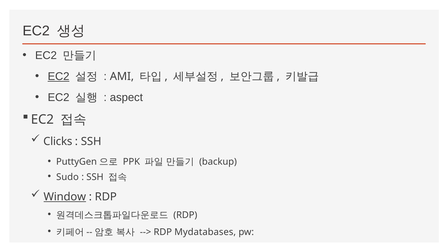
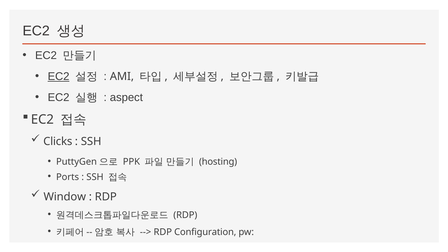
backup: backup -> hosting
Sudo: Sudo -> Ports
Window underline: present -> none
Mydatabases: Mydatabases -> Configuration
